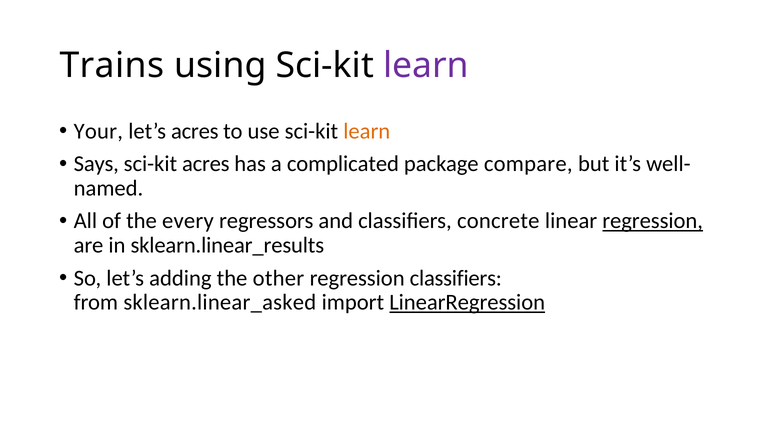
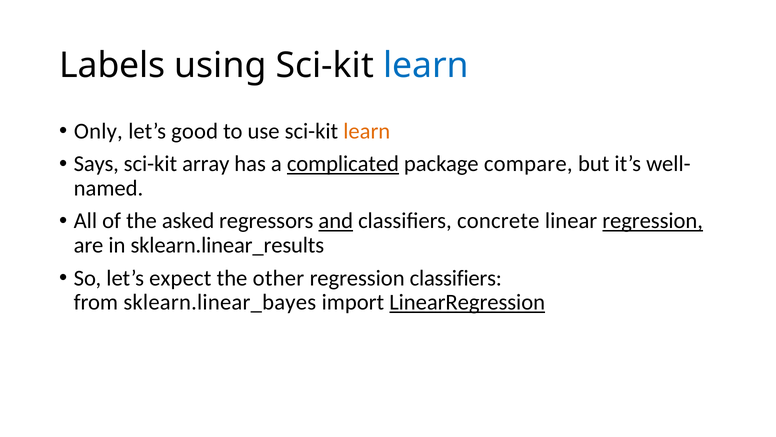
Trains: Trains -> Labels
learn at (426, 65) colour: purple -> blue
Your: Your -> Only
let’s acres: acres -> good
sci-kit acres: acres -> array
complicated underline: none -> present
every: every -> asked
and underline: none -> present
adding: adding -> expect
sklearn.linear_asked: sklearn.linear_asked -> sklearn.linear_bayes
